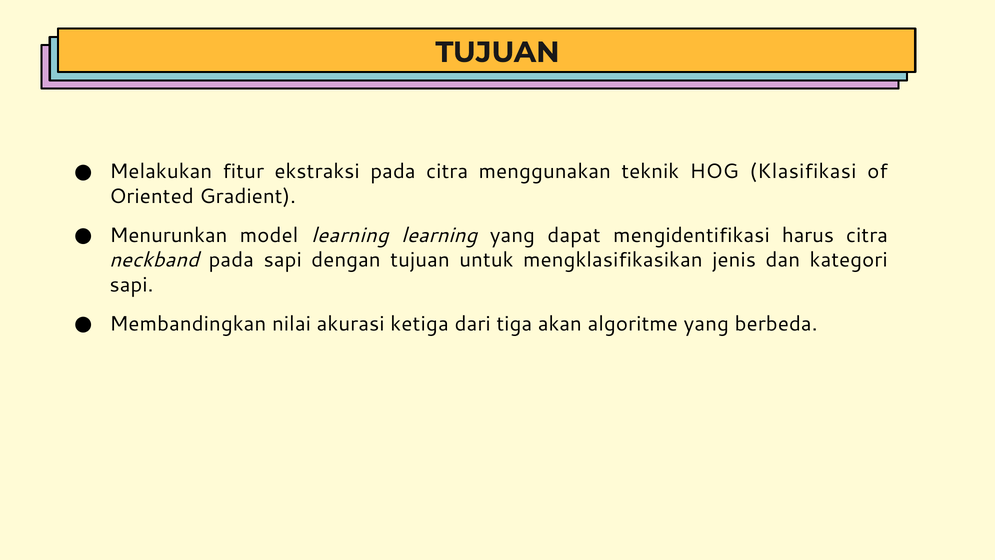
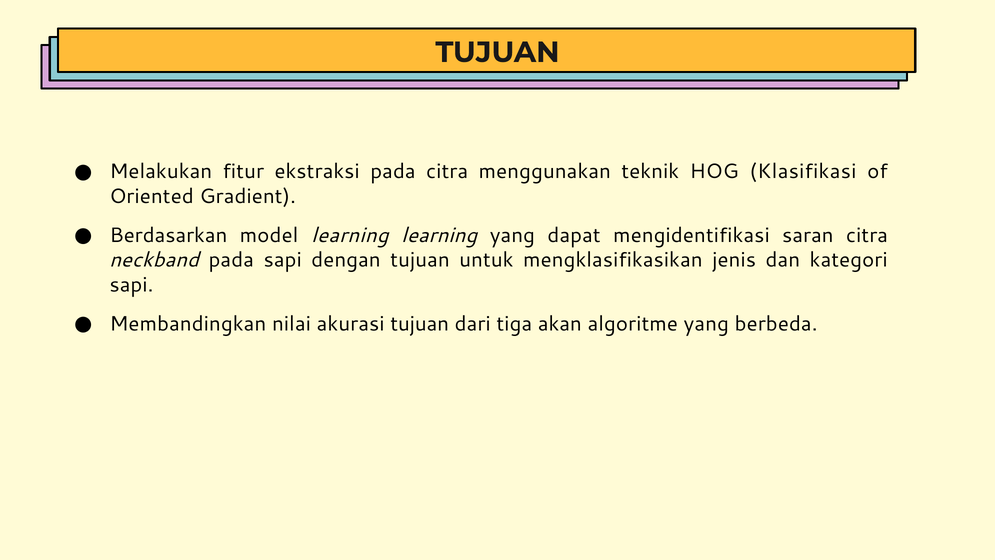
Menurunkan: Menurunkan -> Berdasarkan
harus: harus -> saran
akurasi ketiga: ketiga -> tujuan
